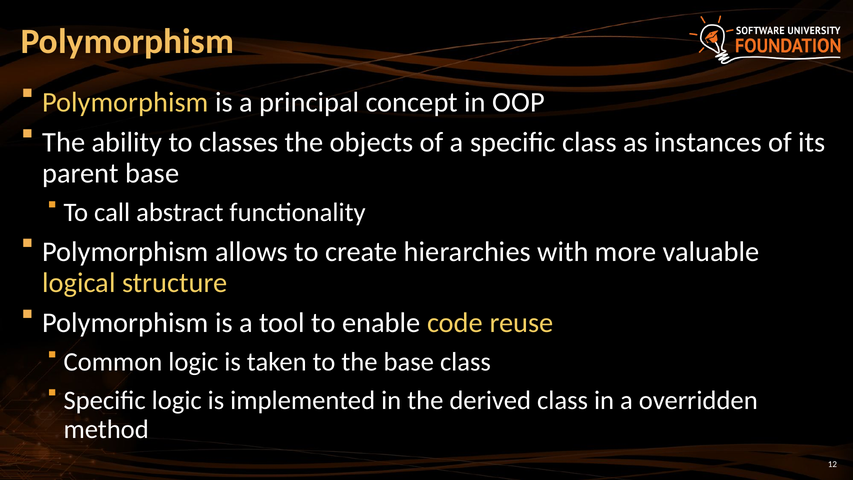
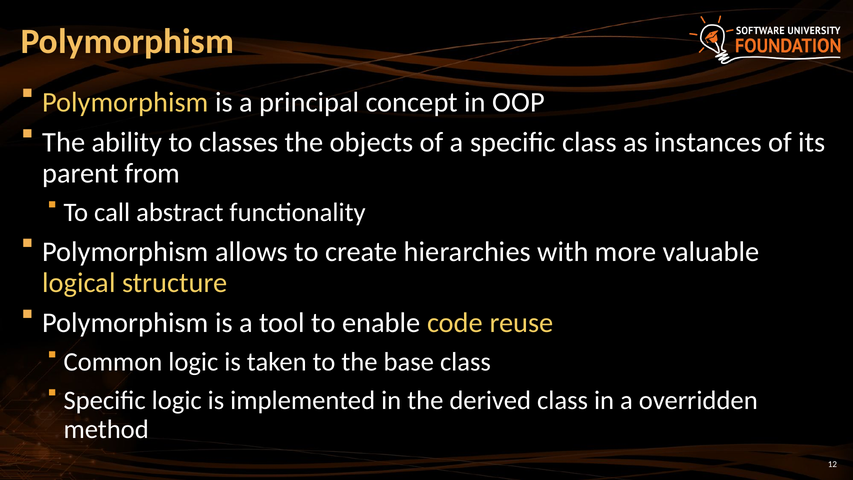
parent base: base -> from
